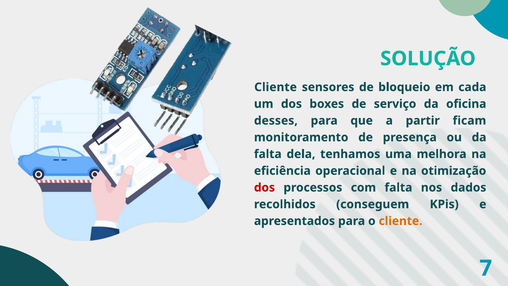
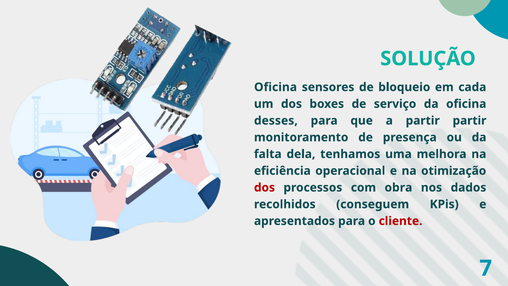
Cliente at (276, 87): Cliente -> Oficina
partir ficam: ficam -> partir
com falta: falta -> obra
cliente at (401, 221) colour: orange -> red
